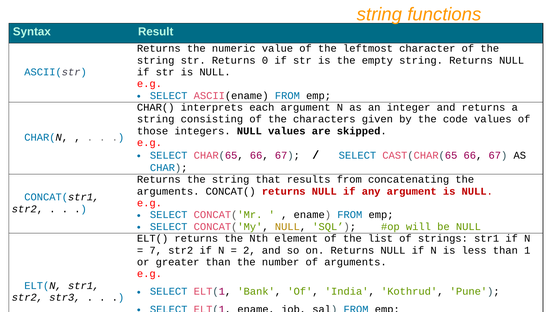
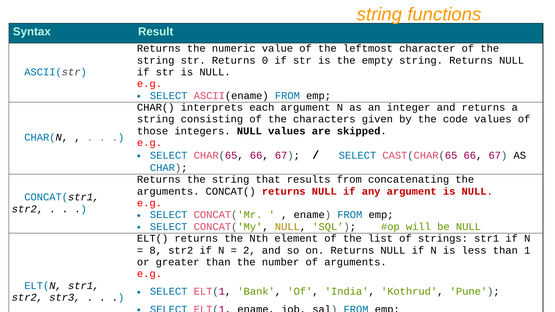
7: 7 -> 8
